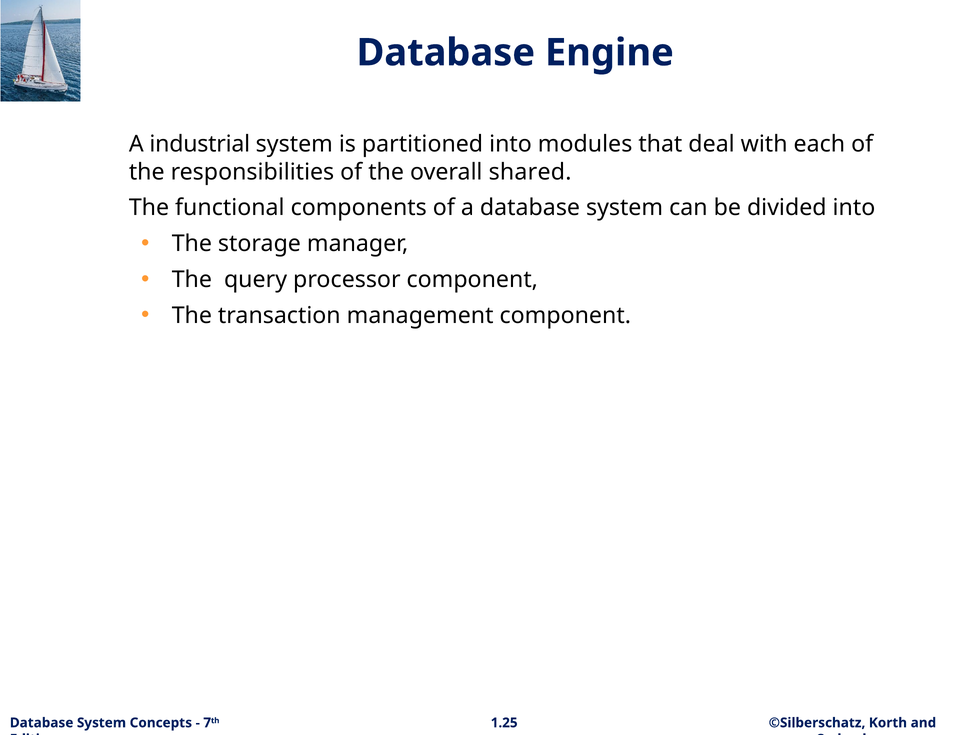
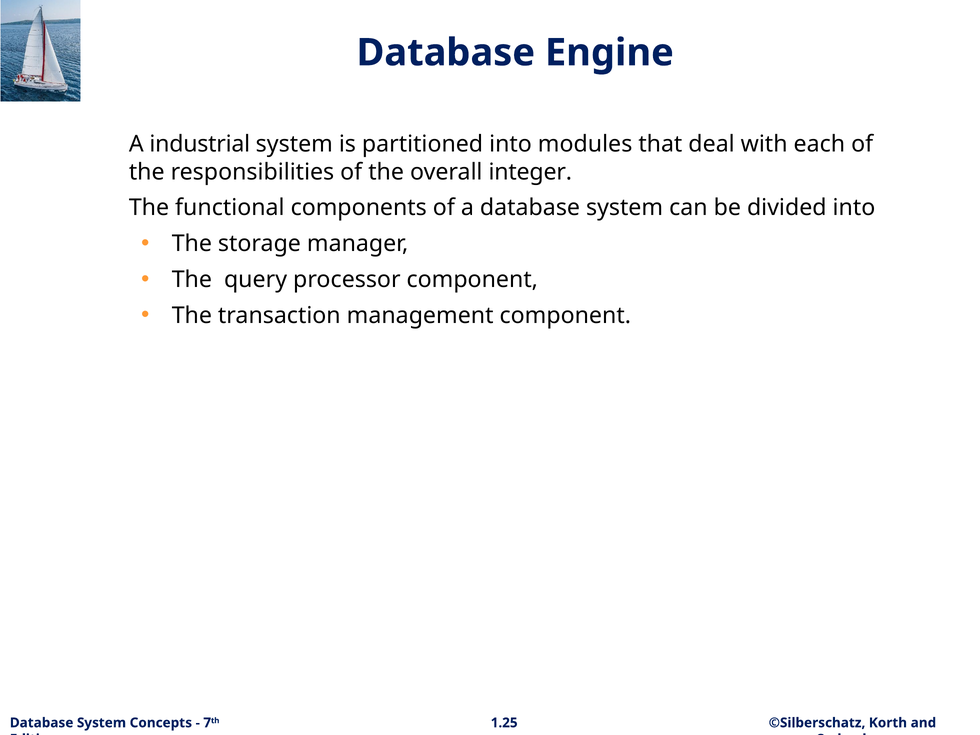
shared: shared -> integer
